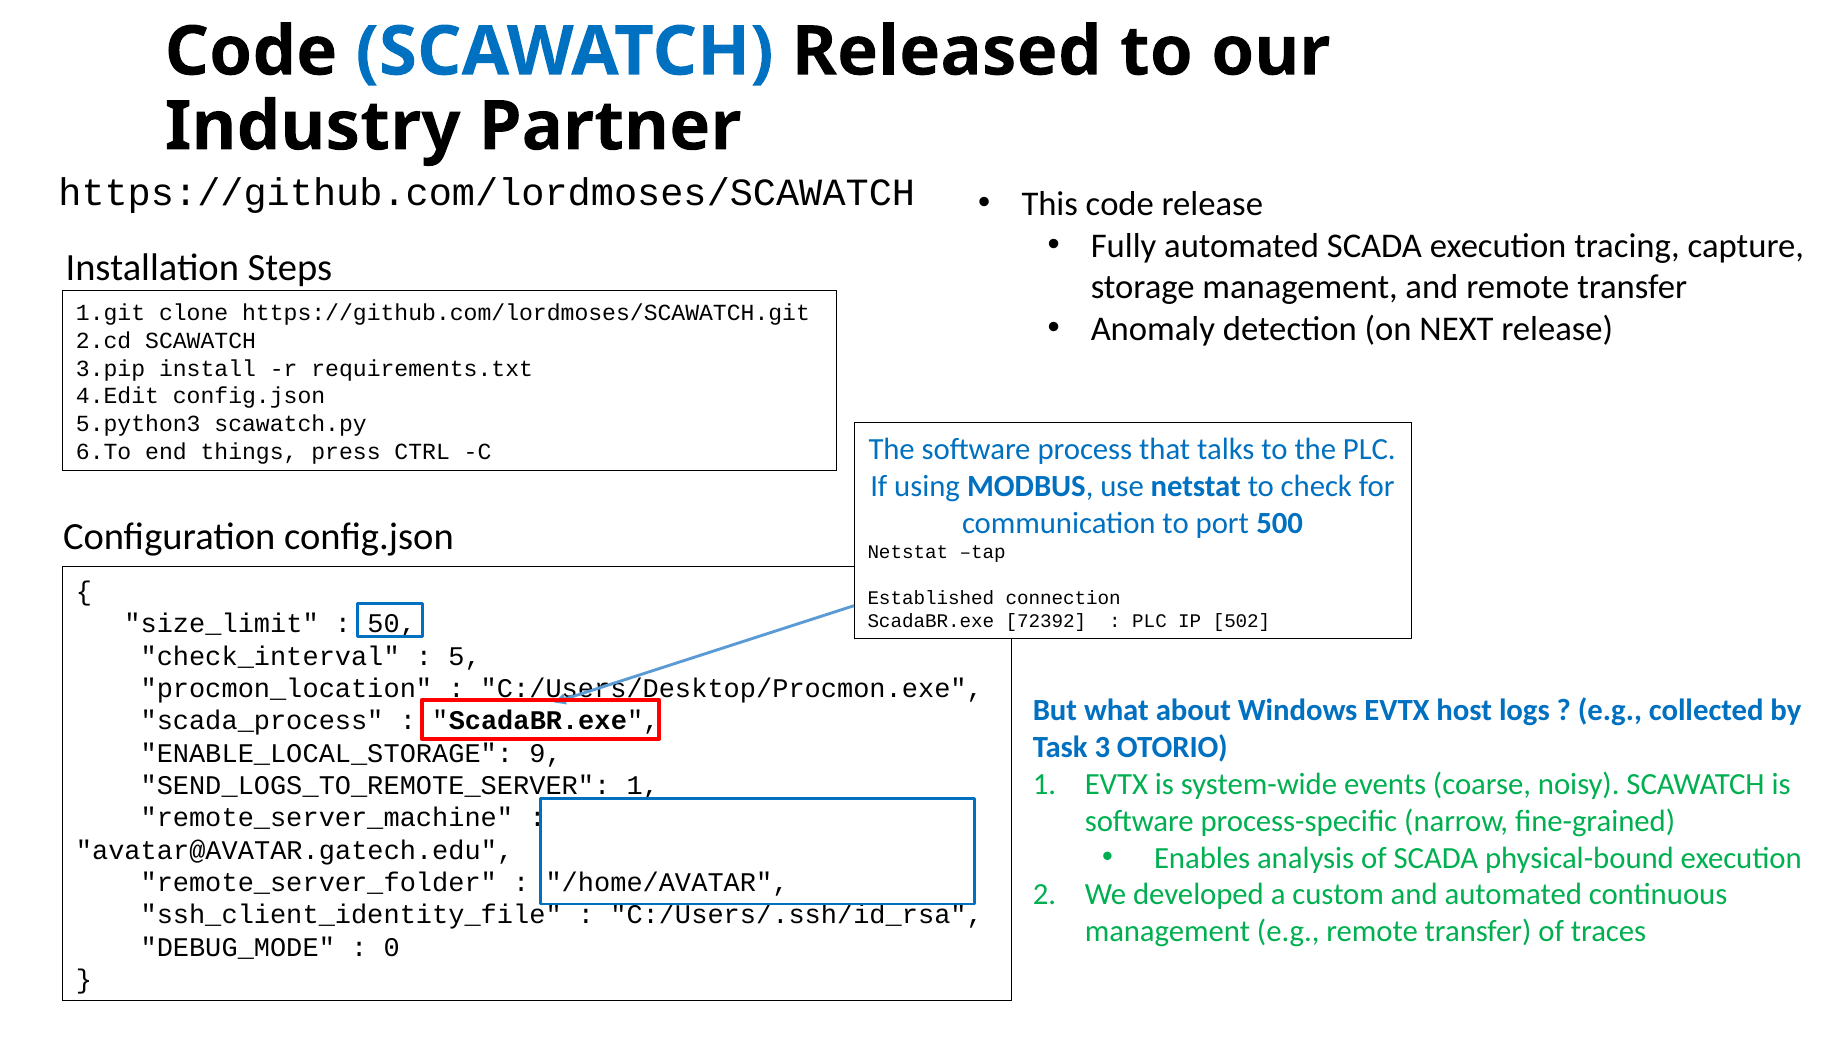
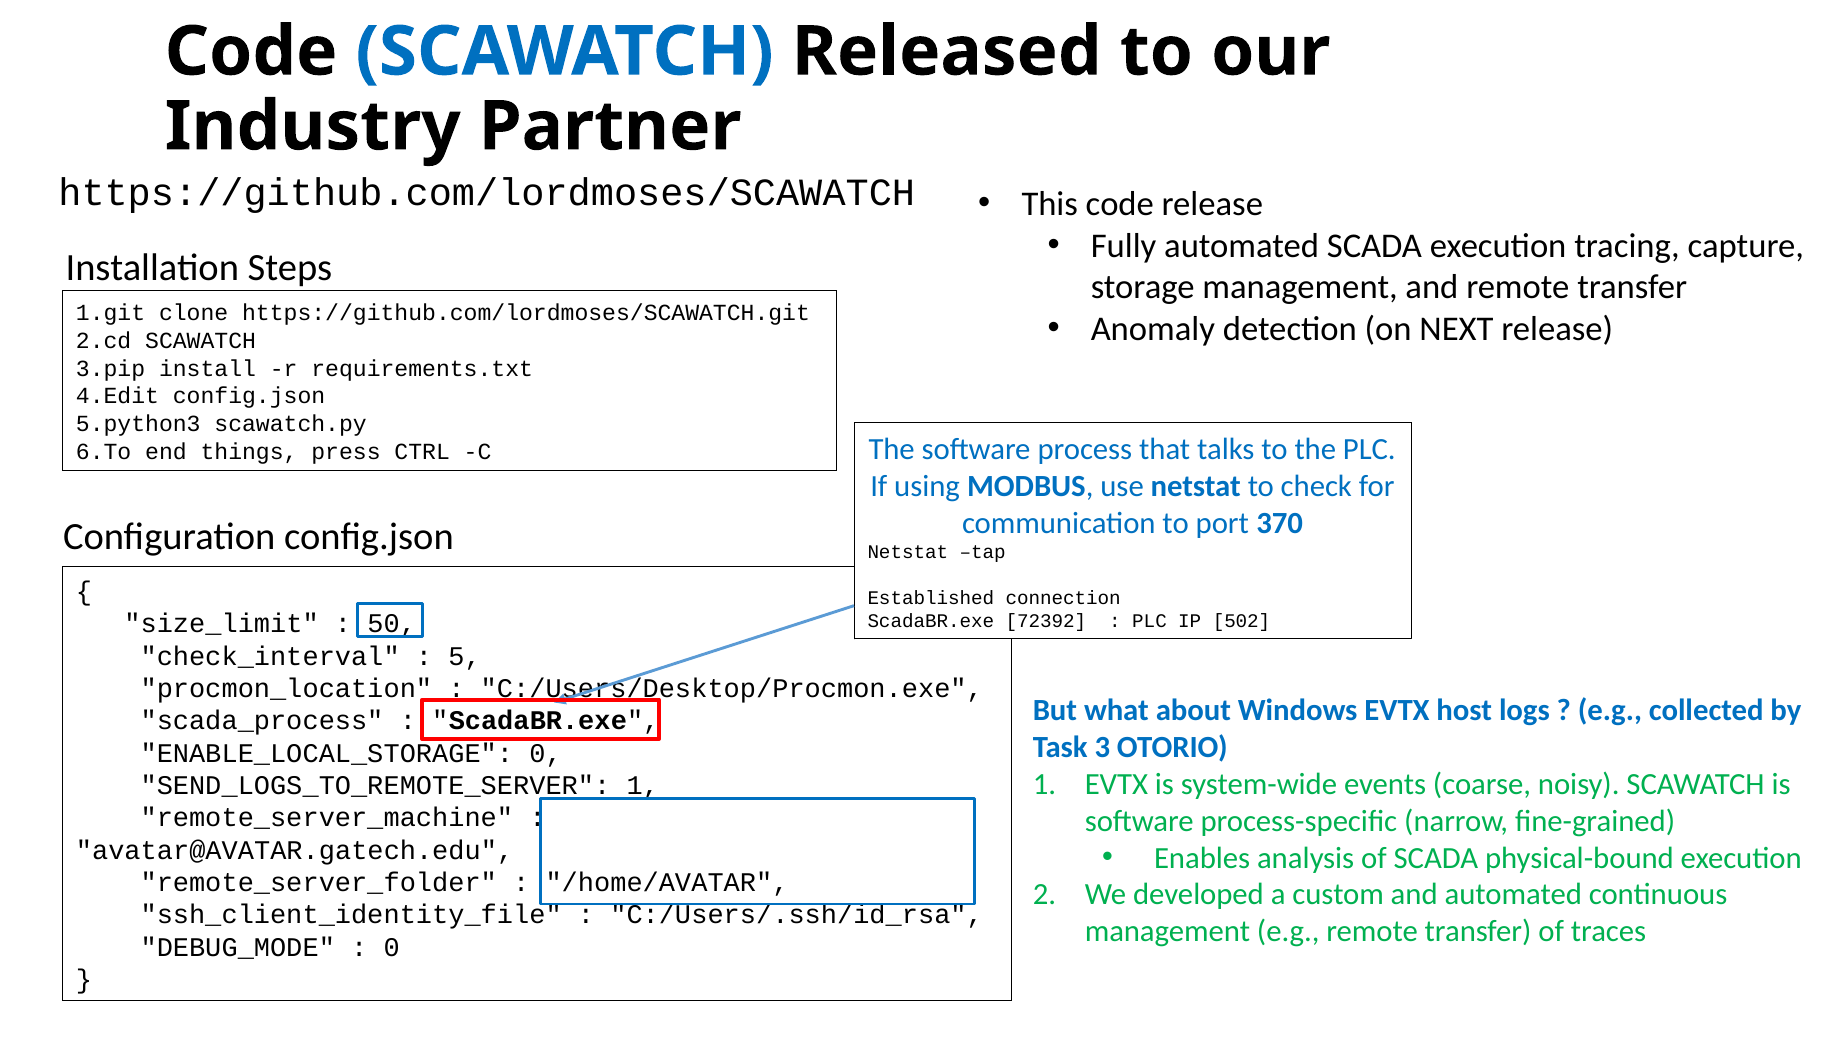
500: 500 -> 370
ENABLE_LOCAL_STORAGE 9: 9 -> 0
